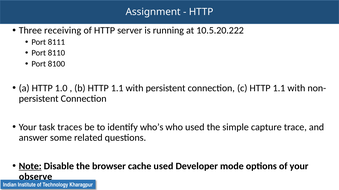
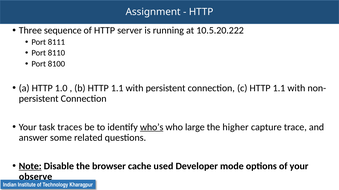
receiving: receiving -> sequence
who’s underline: none -> present
who used: used -> large
simple: simple -> higher
